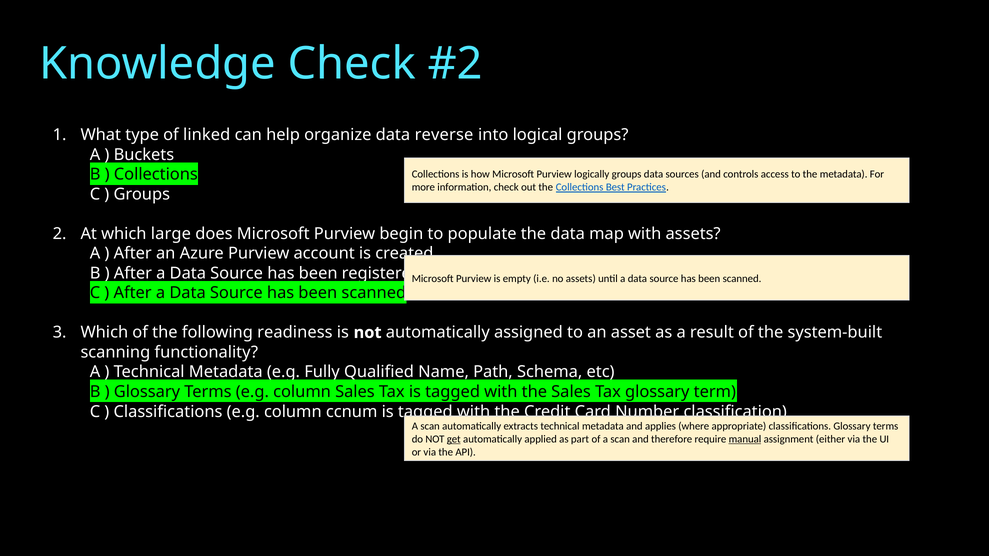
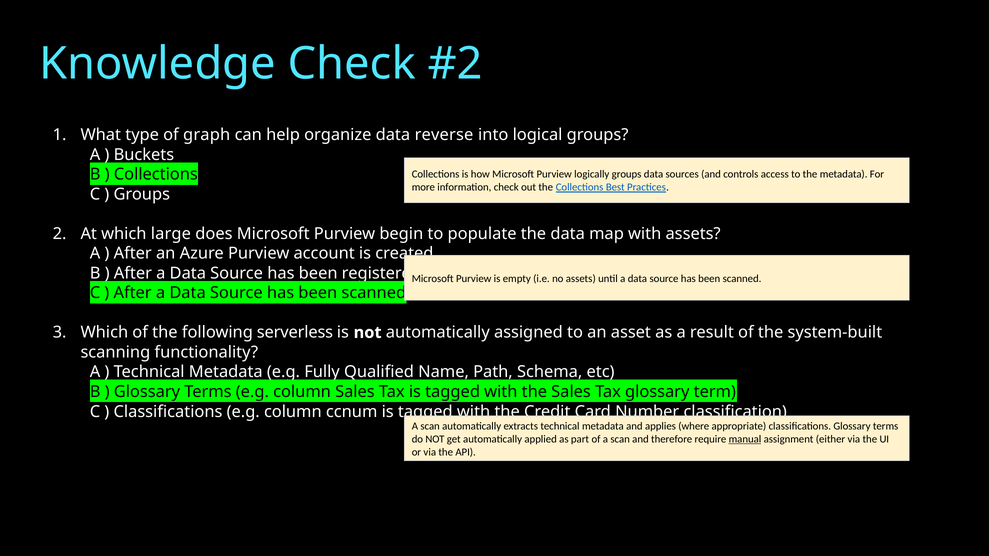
linked: linked -> graph
readiness: readiness -> serverless
get underline: present -> none
